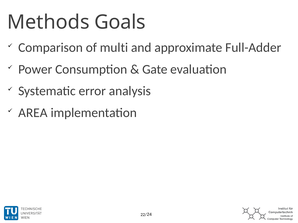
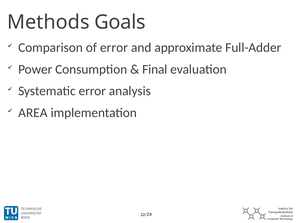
of multi: multi -> error
Gate: Gate -> Final
